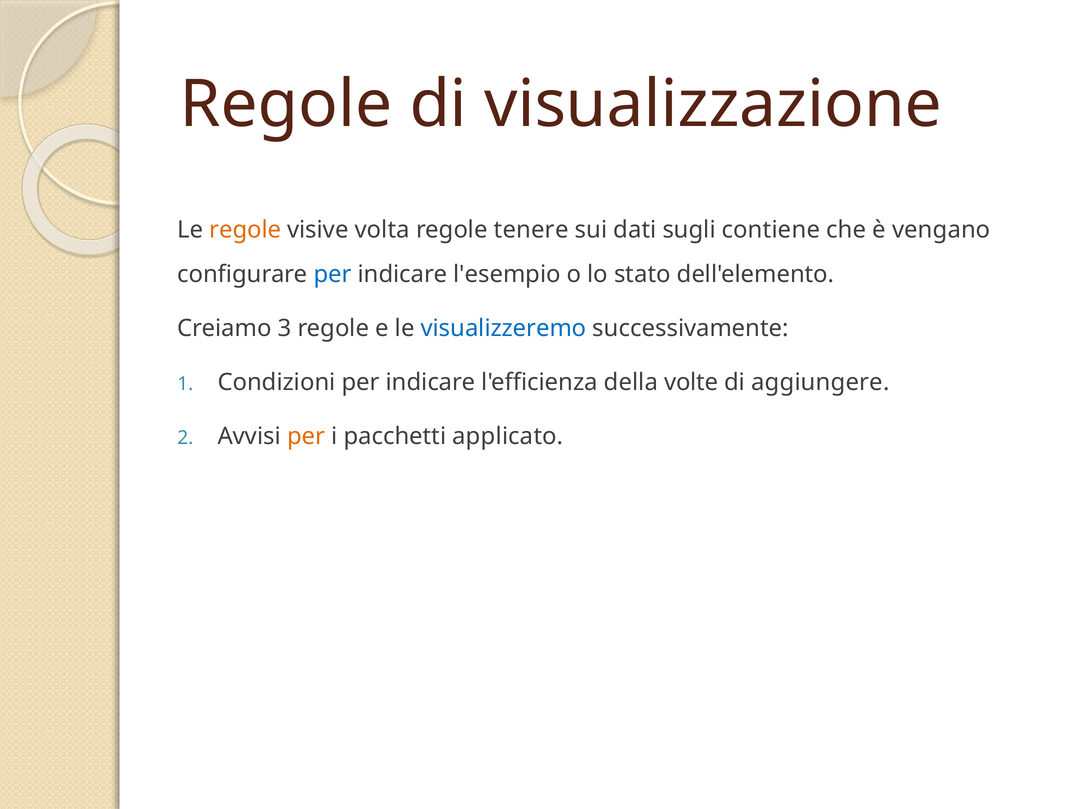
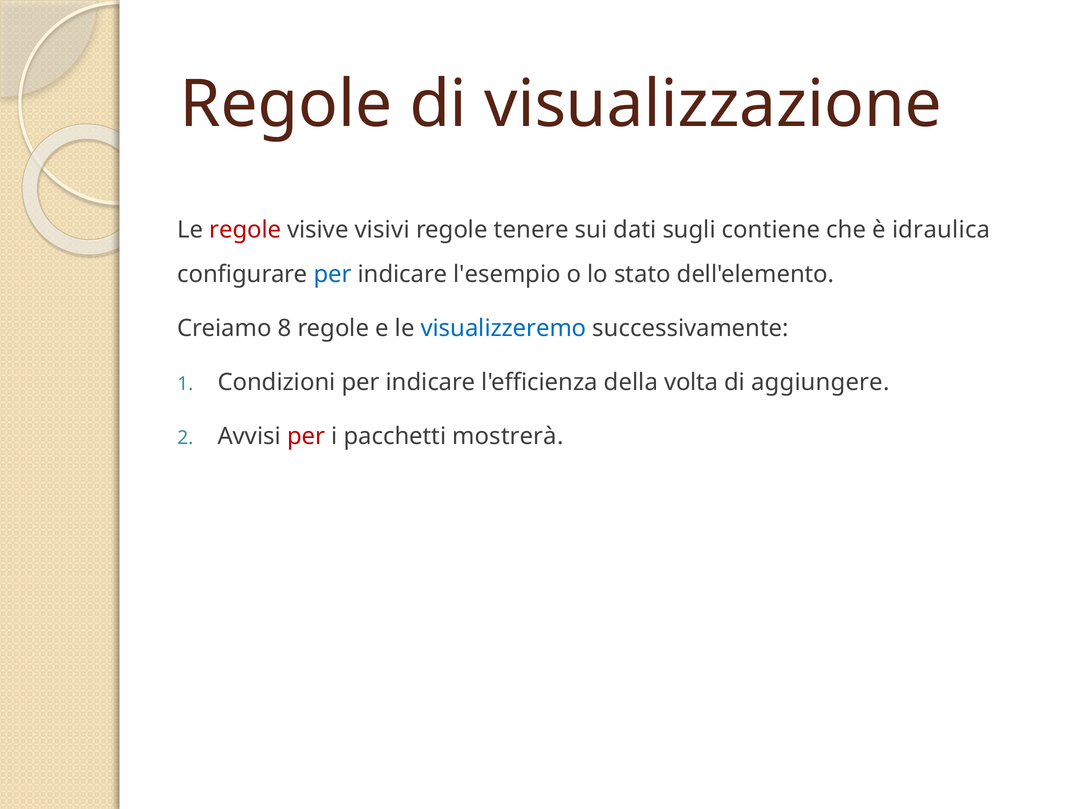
regole at (245, 230) colour: orange -> red
volta: volta -> visivi
vengano: vengano -> idraulica
3: 3 -> 8
volte: volte -> volta
per at (306, 436) colour: orange -> red
applicato: applicato -> mostrerà
